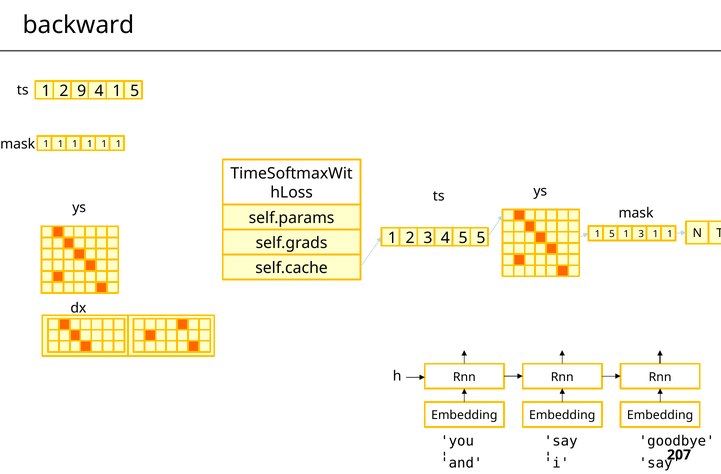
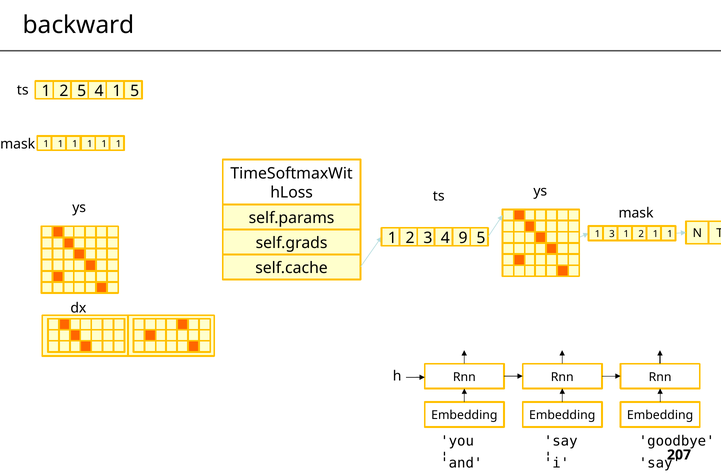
2 9: 9 -> 5
5 at (612, 234): 5 -> 3
4 5: 5 -> 9
5 3: 3 -> 2
